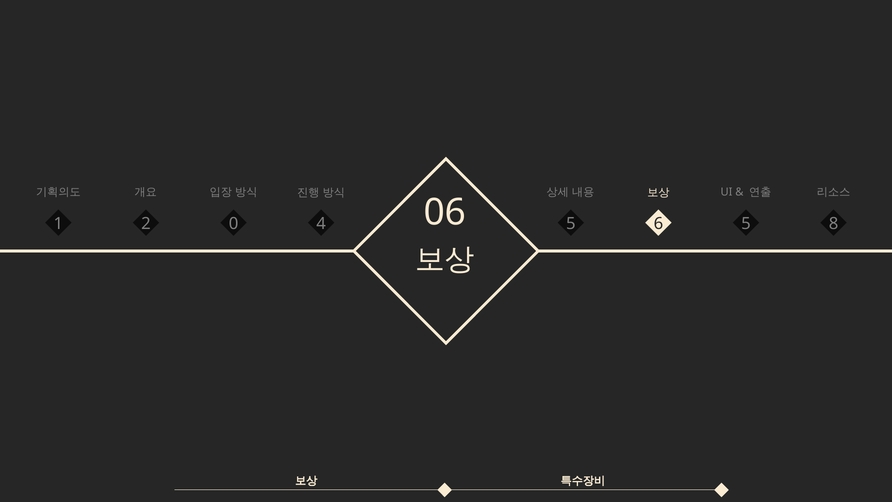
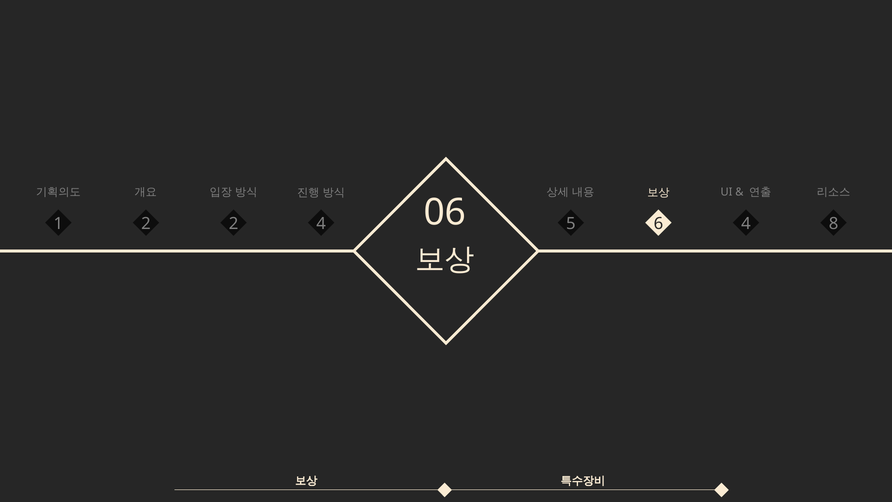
06 5: 5 -> 4
2 0: 0 -> 2
